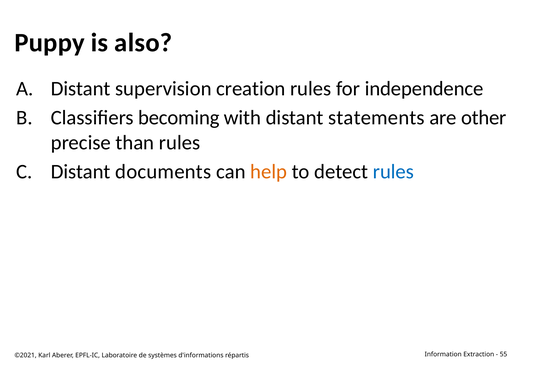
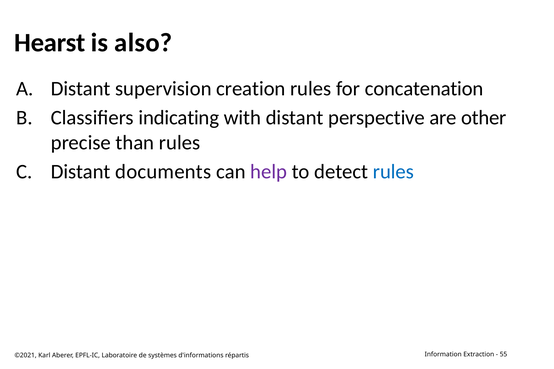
Puppy: Puppy -> Hearst
independence: independence -> concatenation
becoming: becoming -> indicating
statements: statements -> perspective
help colour: orange -> purple
